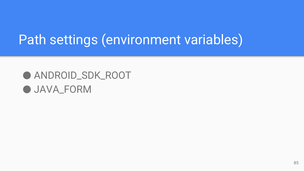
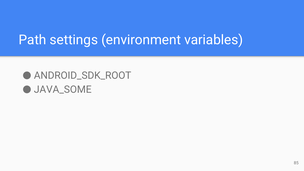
JAVA_FORM: JAVA_FORM -> JAVA_SOME
